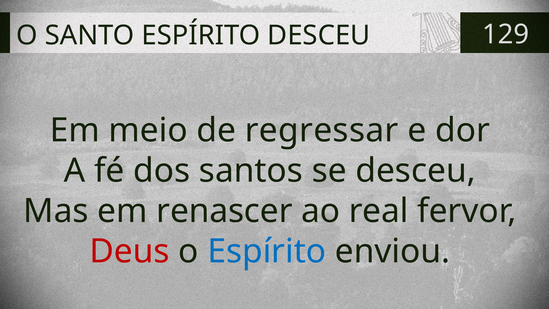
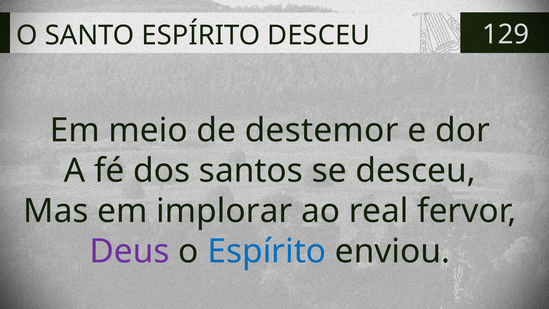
regressar: regressar -> destemor
renascer: renascer -> implorar
Deus colour: red -> purple
